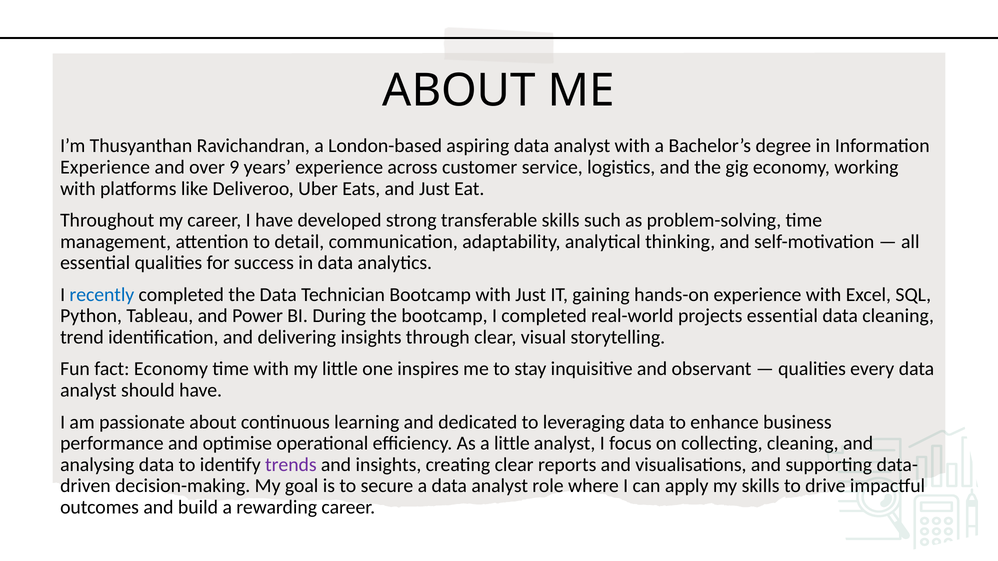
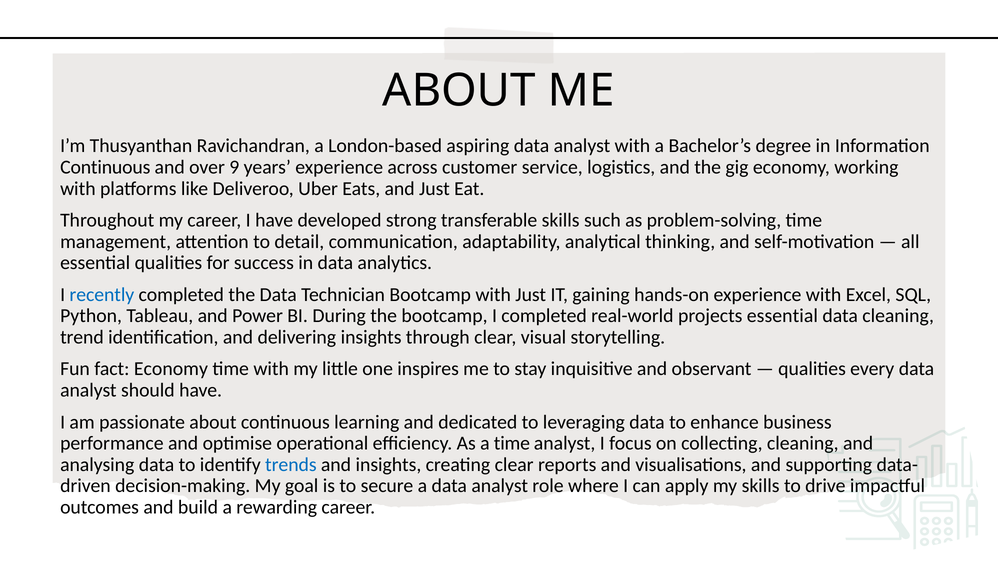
Experience at (105, 167): Experience -> Continuous
a little: little -> time
trends colour: purple -> blue
